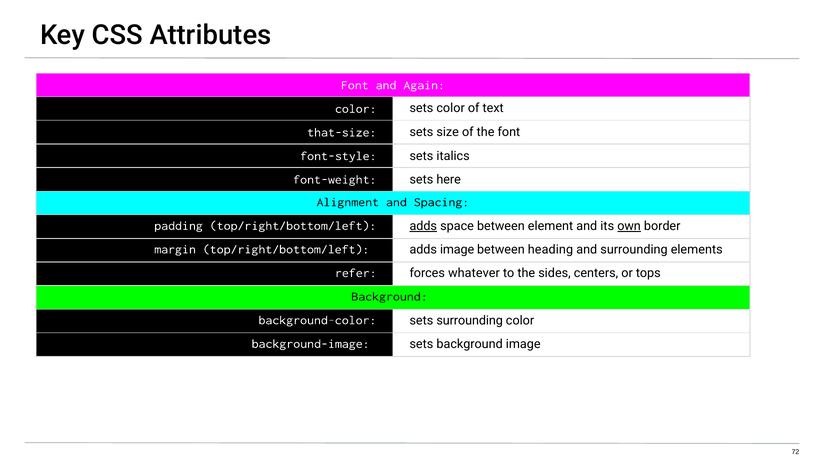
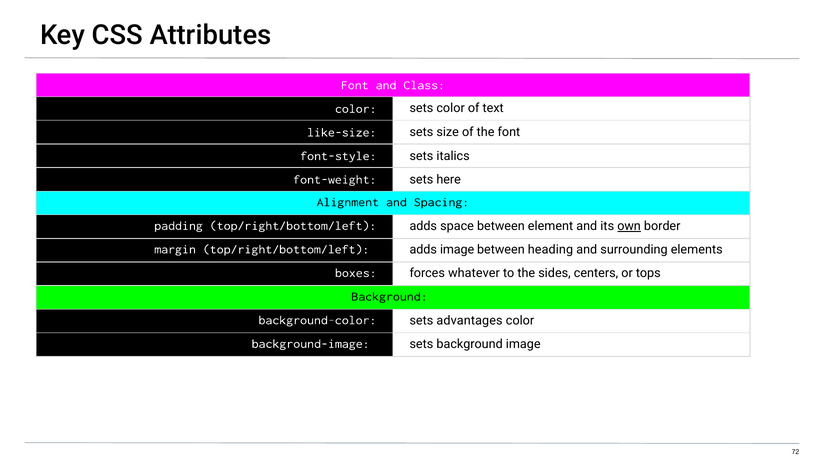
Again: Again -> Class
that-size: that-size -> like-size
adds at (423, 226) underline: present -> none
refer: refer -> boxes
sets surrounding: surrounding -> advantages
